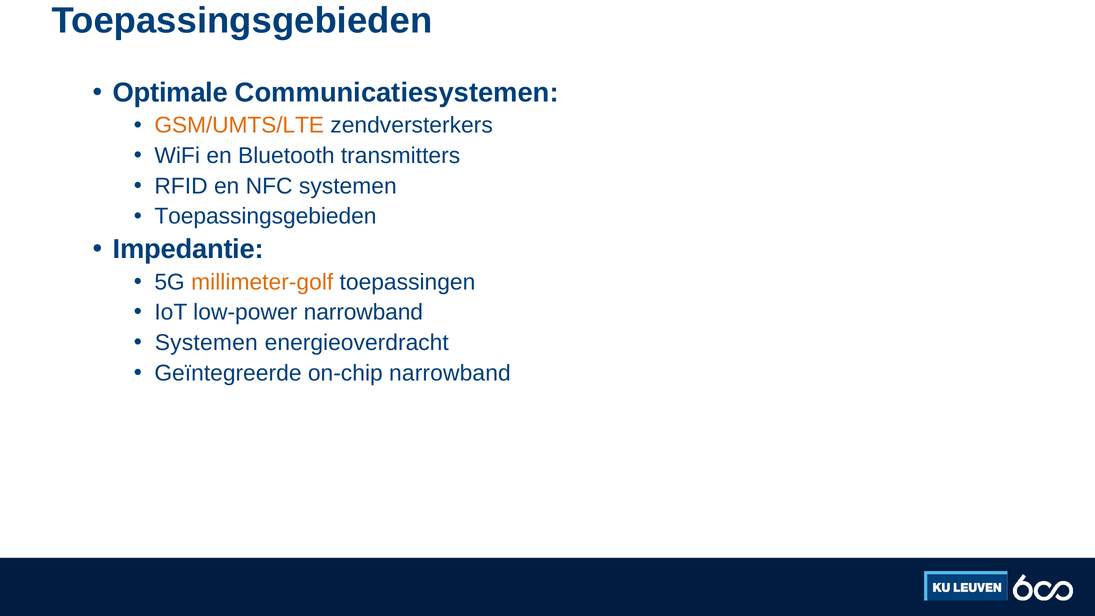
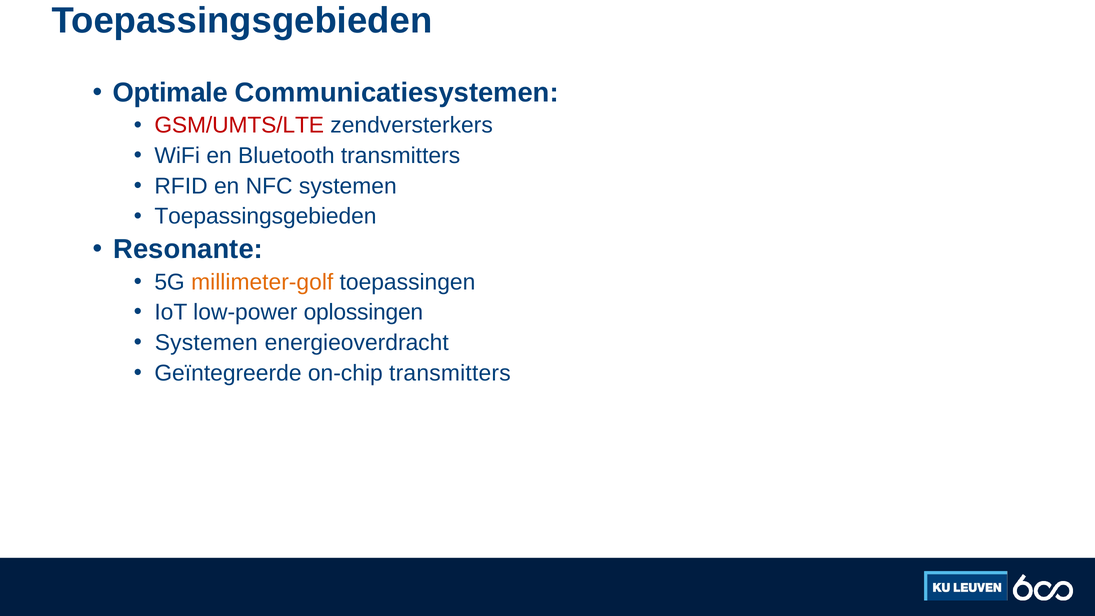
GSM/UMTS/LTE colour: orange -> red
Impedantie: Impedantie -> Resonante
low-power narrowband: narrowband -> oplossingen
on-chip narrowband: narrowband -> transmitters
